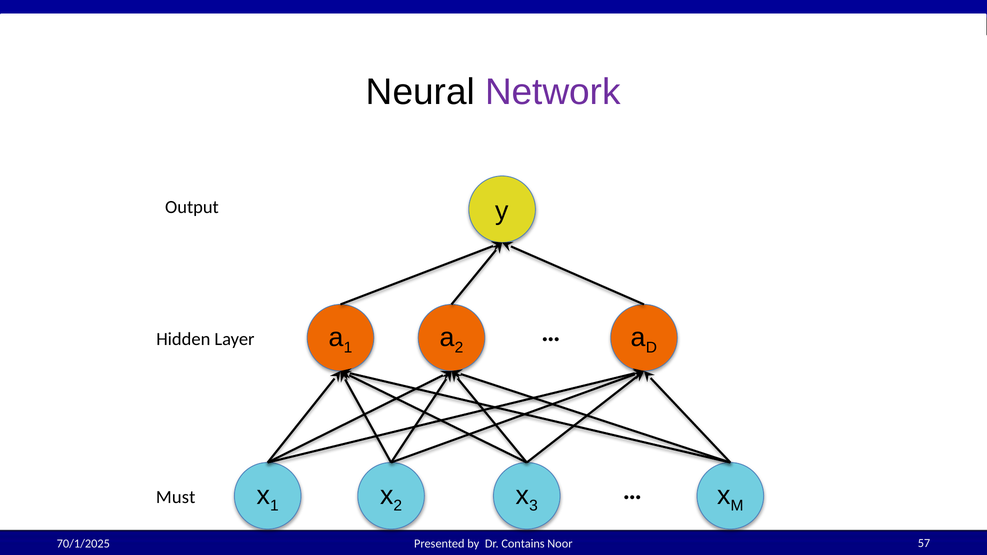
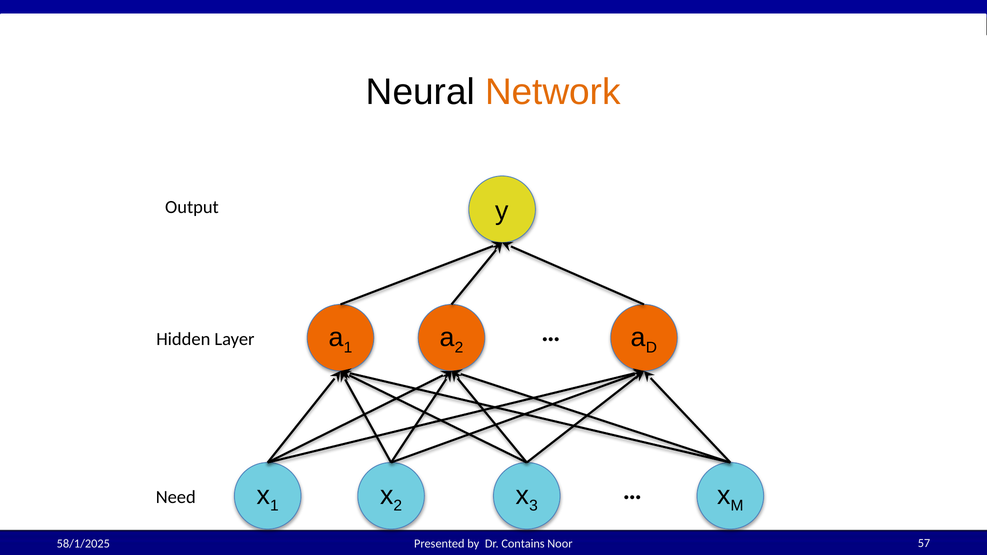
Network colour: purple -> orange
Must: Must -> Need
70/1/2025: 70/1/2025 -> 58/1/2025
